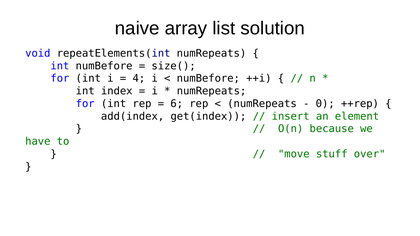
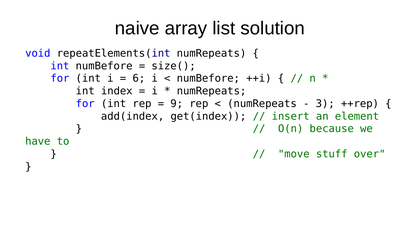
4: 4 -> 6
6: 6 -> 9
0: 0 -> 3
